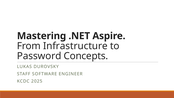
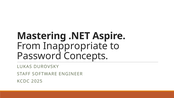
Infrastructure: Infrastructure -> Inappropriate
